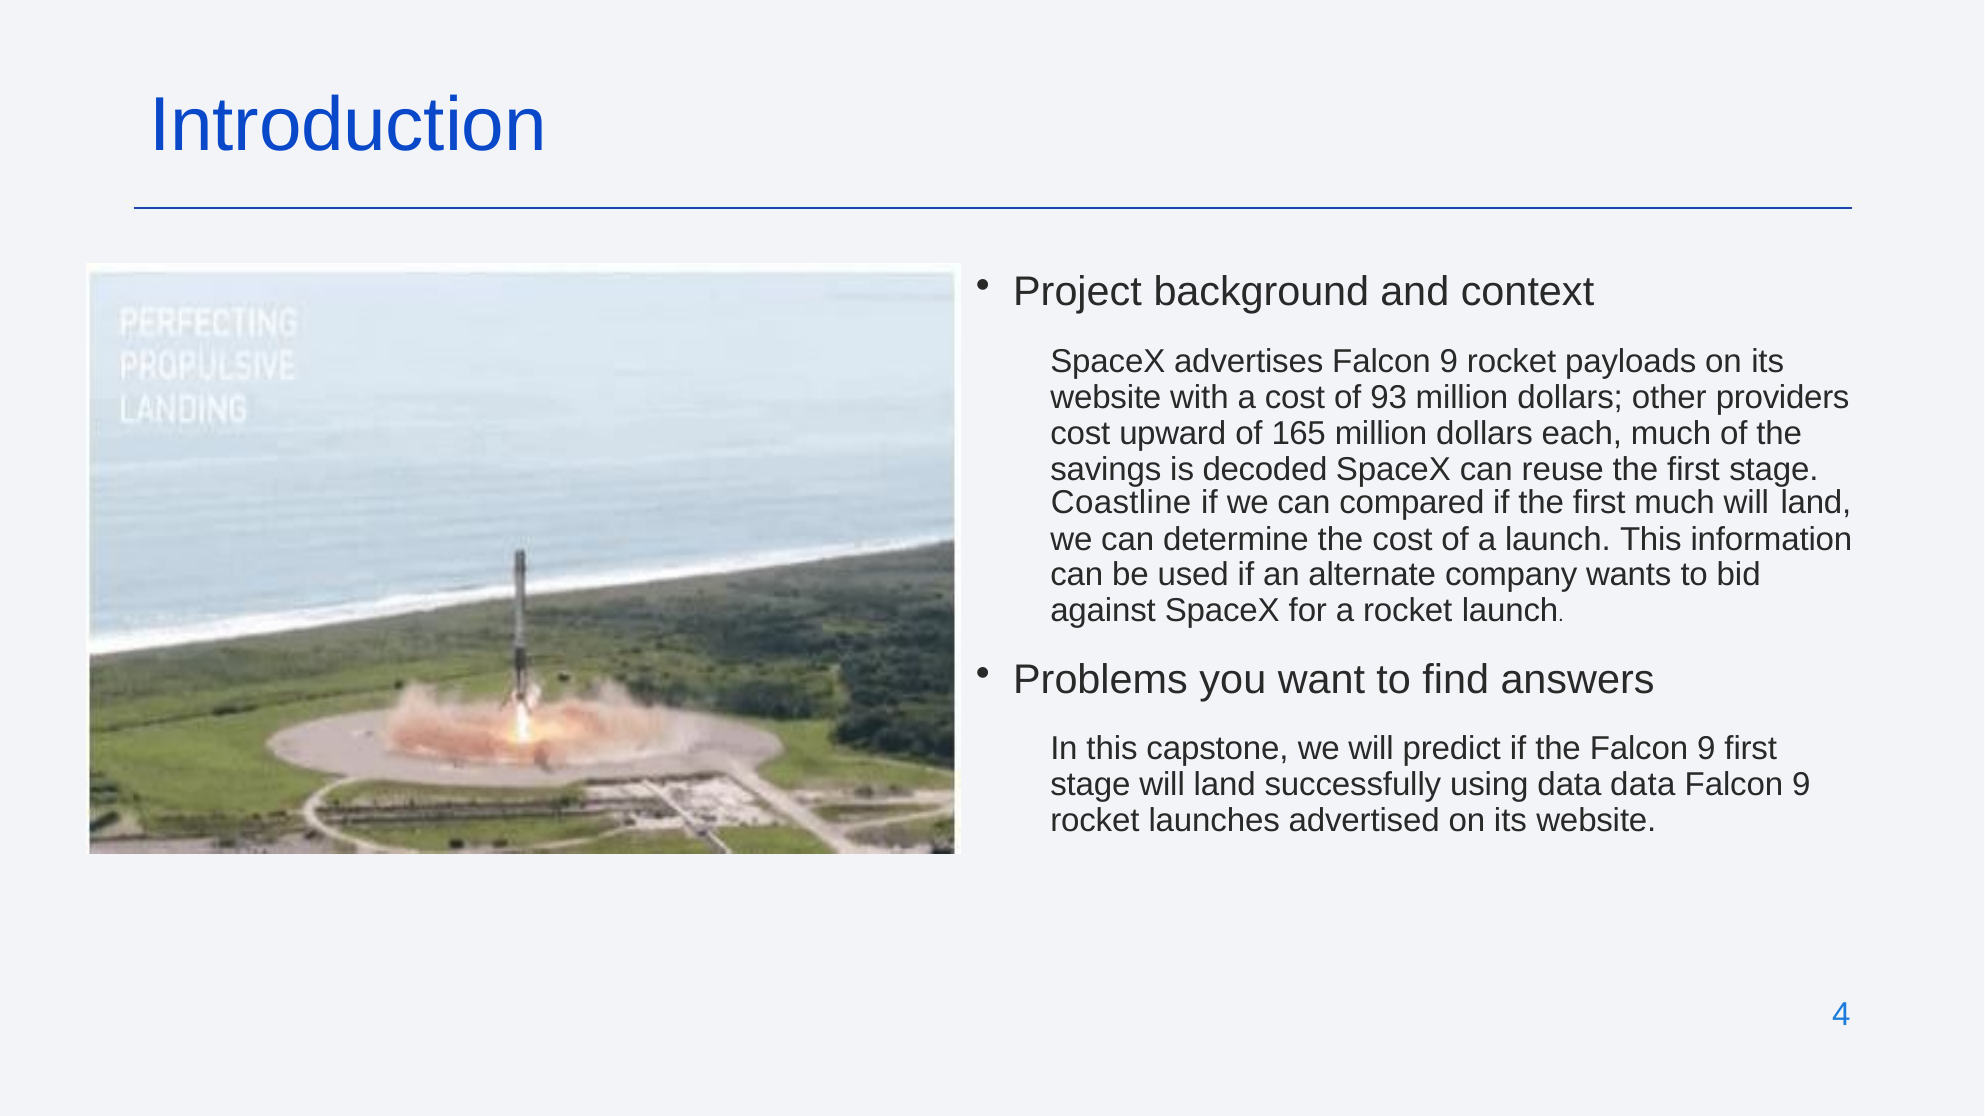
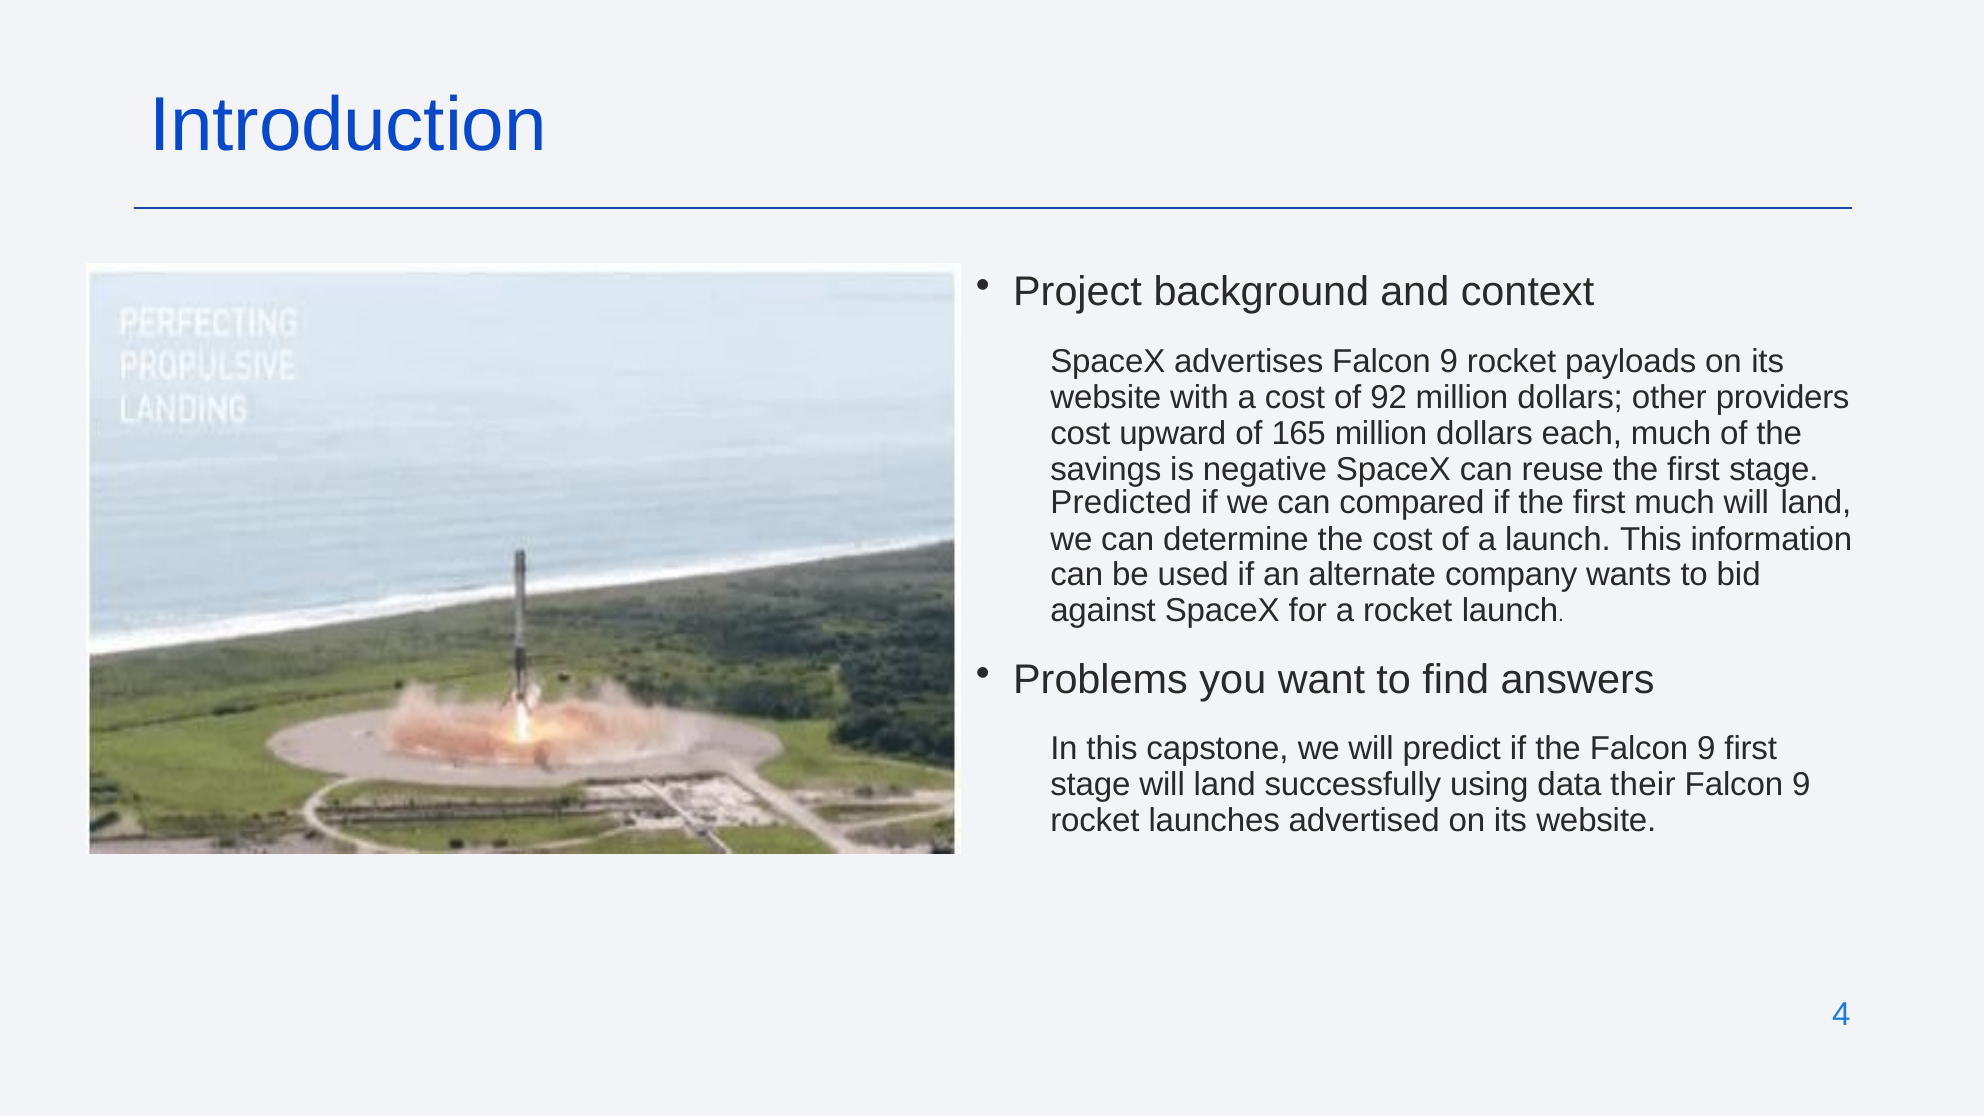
93: 93 -> 92
decoded: decoded -> negative
Coastline: Coastline -> Predicted
data data: data -> their
